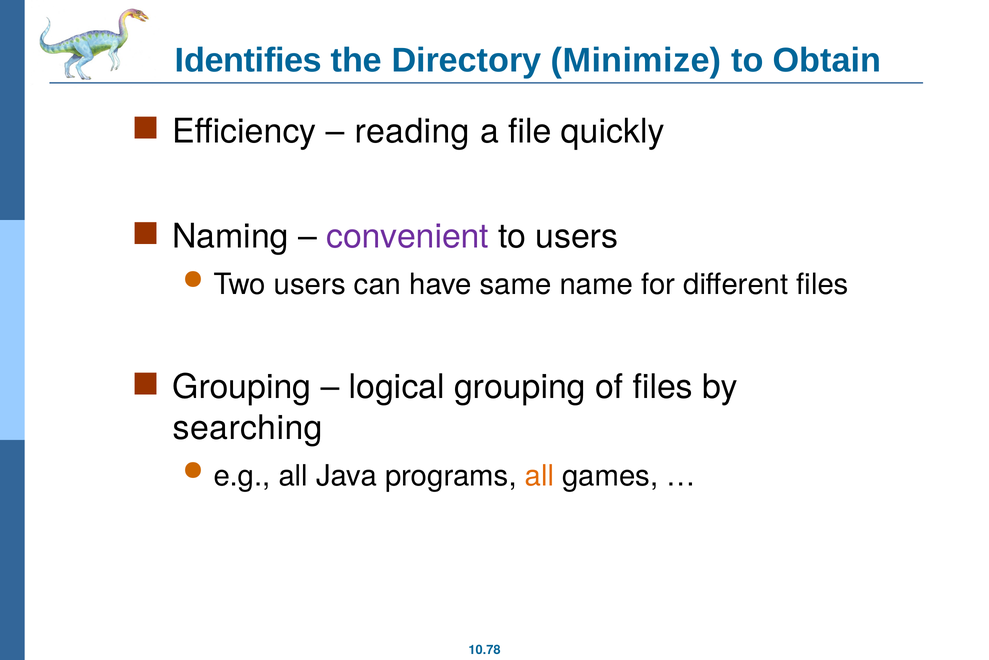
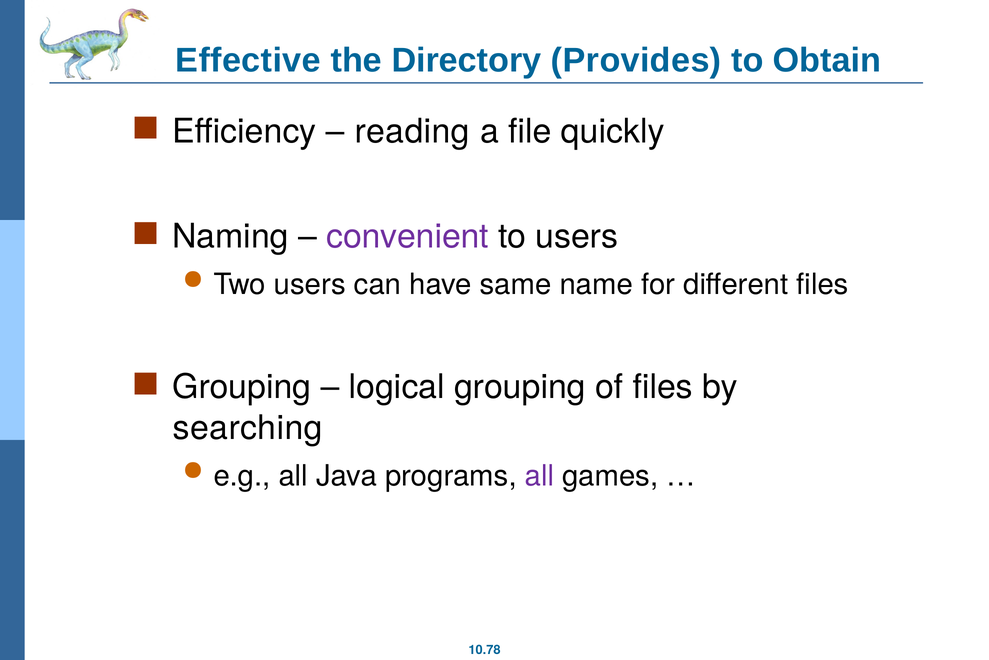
Identifies: Identifies -> Effective
Minimize: Minimize -> Provides
all at (539, 475) colour: orange -> purple
